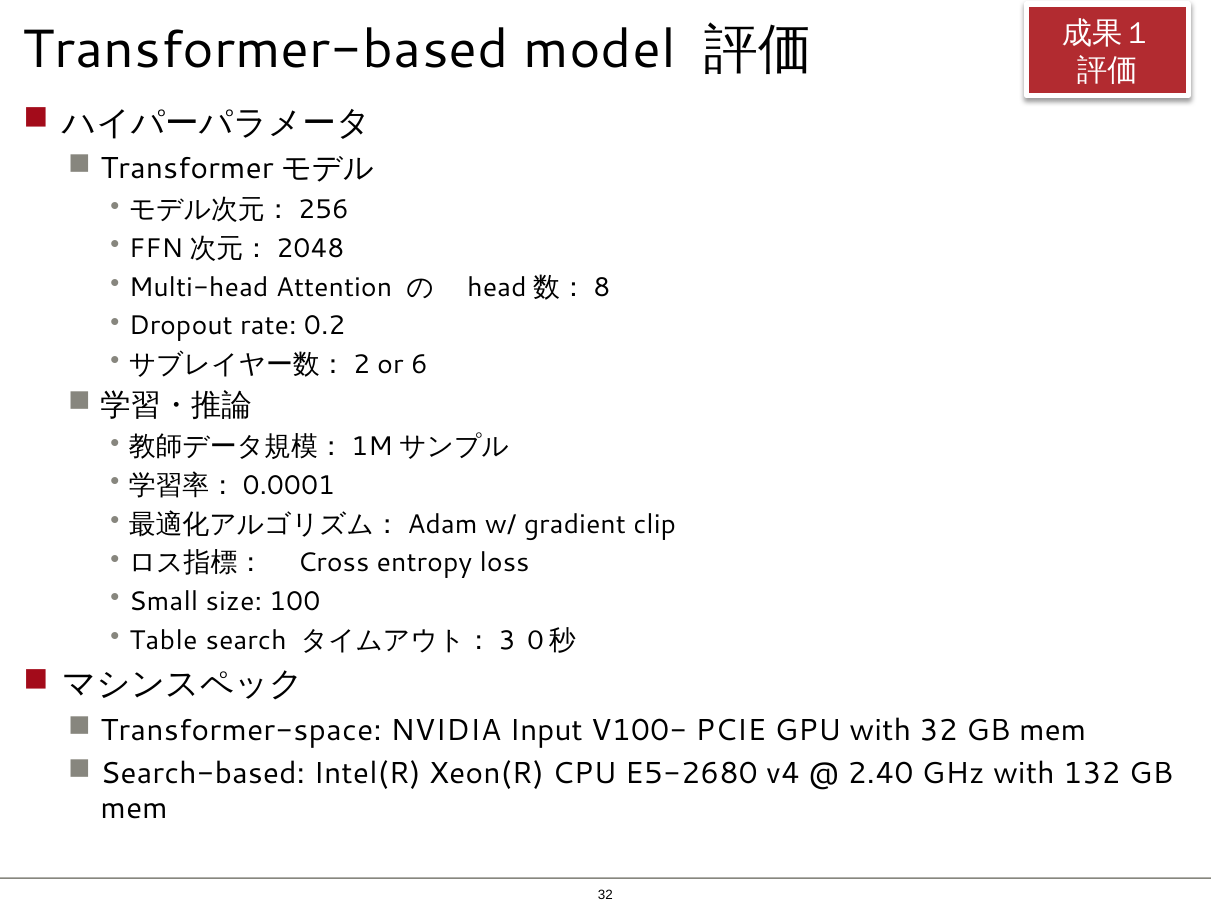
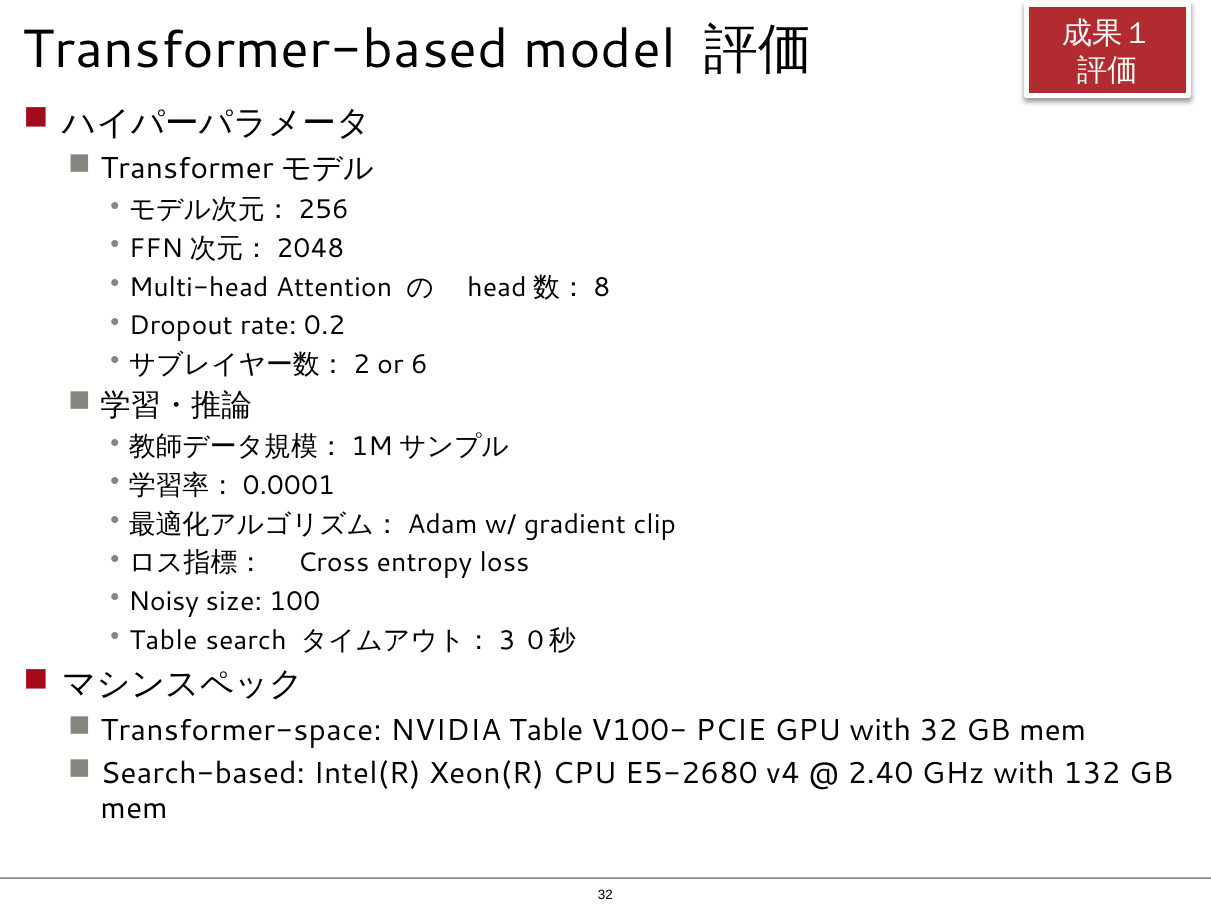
Small: Small -> Noisy
NVIDIA Input: Input -> Table
